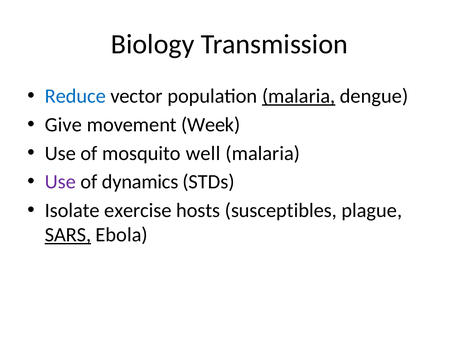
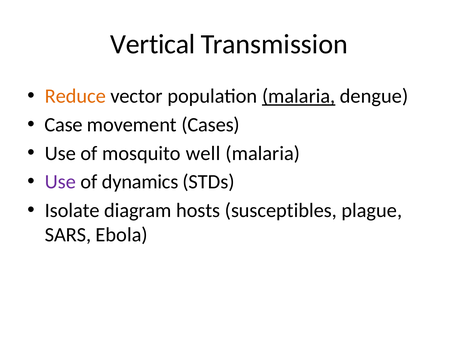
Biology: Biology -> Vertical
Reduce colour: blue -> orange
Give: Give -> Case
Week: Week -> Cases
exercise: exercise -> diagram
SARS underline: present -> none
